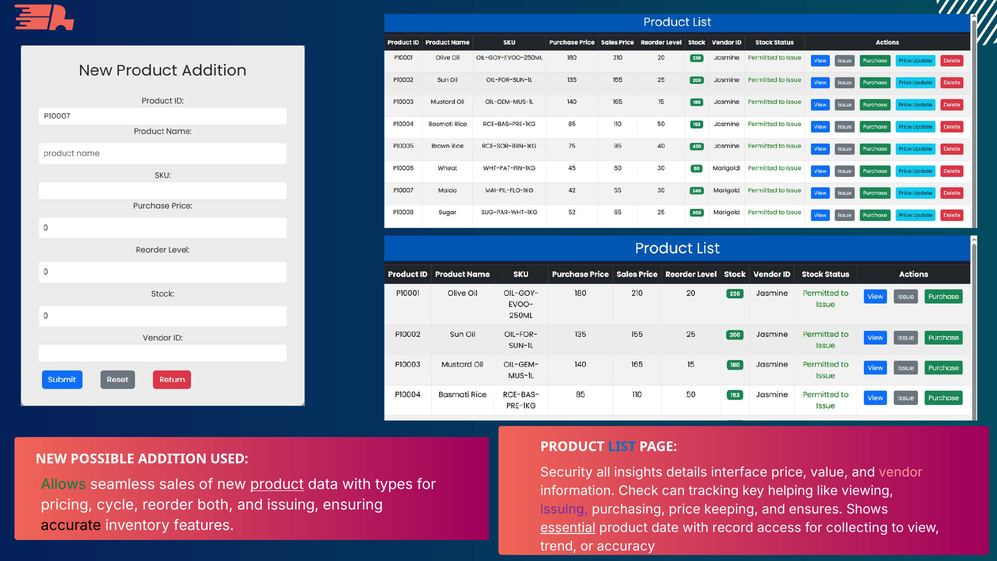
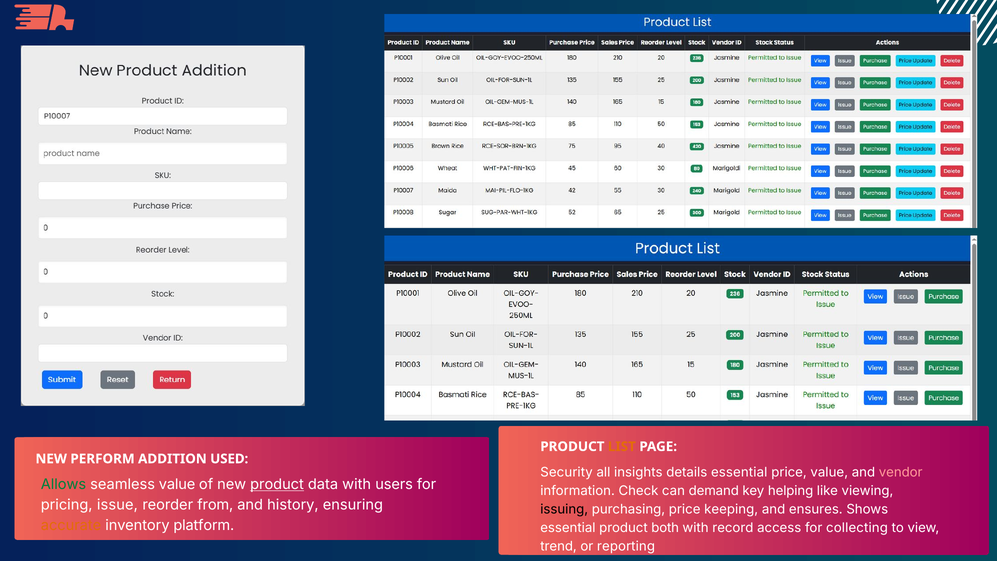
LIST colour: blue -> orange
POSSIBLE: POSSIBLE -> PERFORM
details interface: interface -> essential
seamless sales: sales -> value
types: types -> users
tracking: tracking -> demand
cycle: cycle -> issue
both: both -> from
and issuing: issuing -> history
issuing at (564, 509) colour: purple -> black
accurate colour: black -> orange
features: features -> platform
essential at (568, 528) underline: present -> none
date: date -> both
accuracy: accuracy -> reporting
